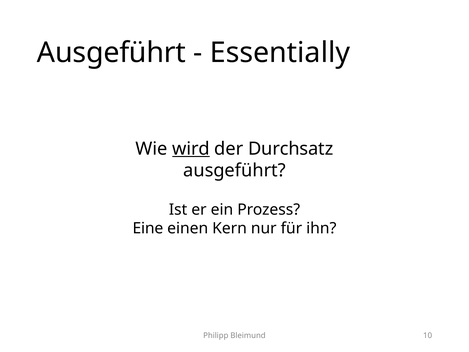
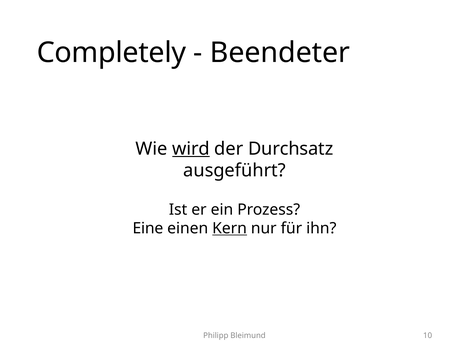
Ausgeführt at (111, 53): Ausgeführt -> Completely
Essentially: Essentially -> Beendeter
Kern underline: none -> present
